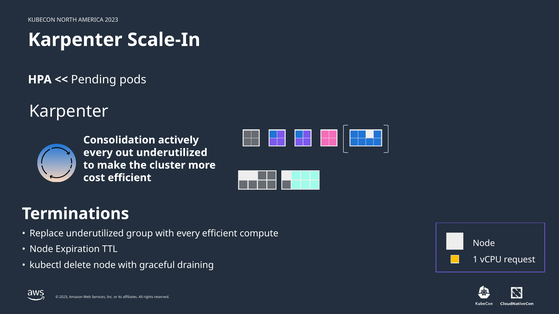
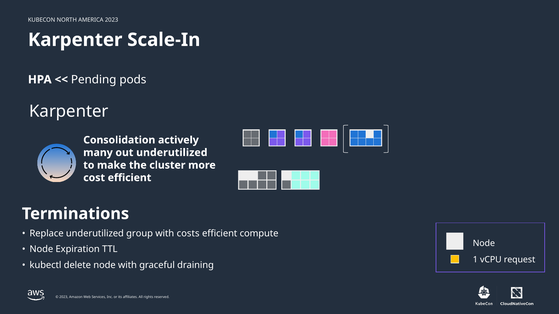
every at (98, 153): every -> many
with every: every -> costs
